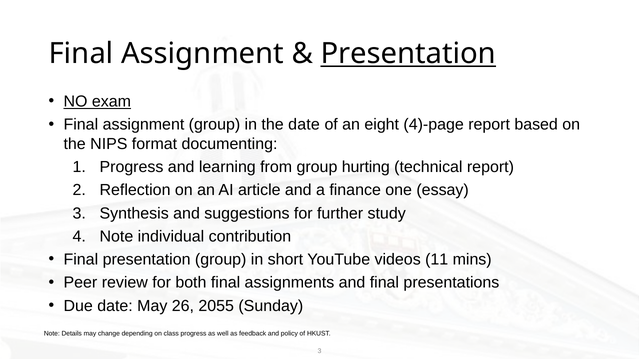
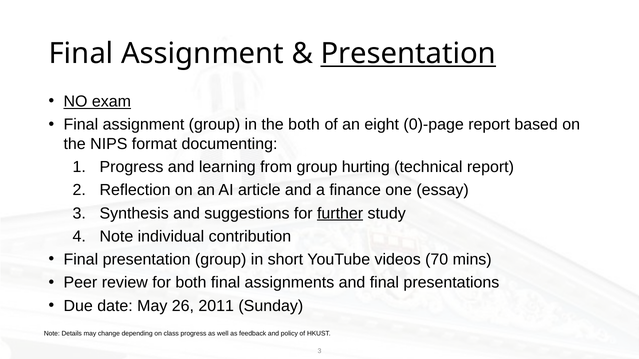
the date: date -> both
4)-page: 4)-page -> 0)-page
further underline: none -> present
11: 11 -> 70
2055: 2055 -> 2011
